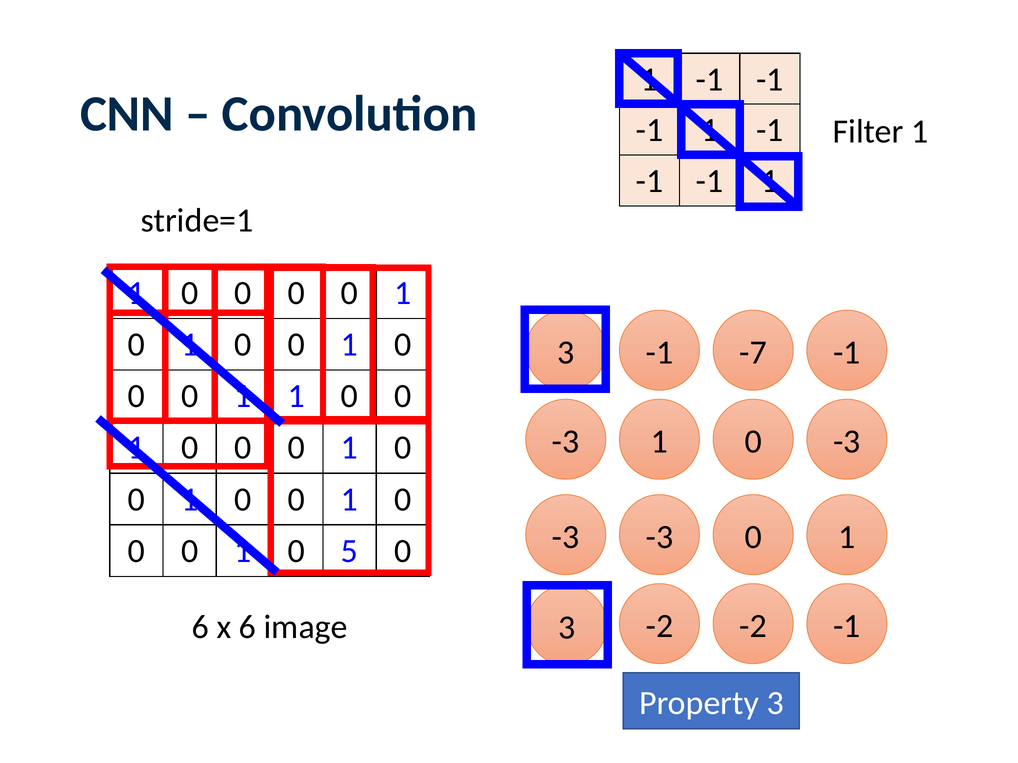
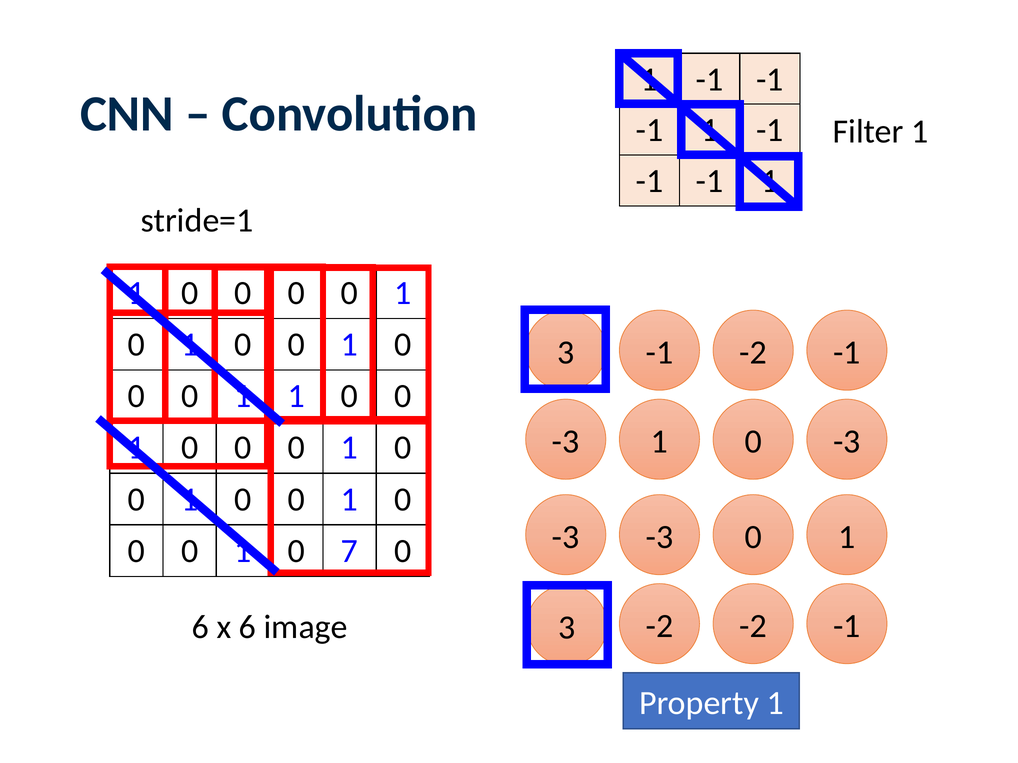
-1 -7: -7 -> -2
5: 5 -> 7
Property 3: 3 -> 1
